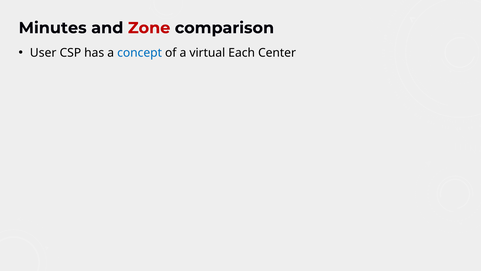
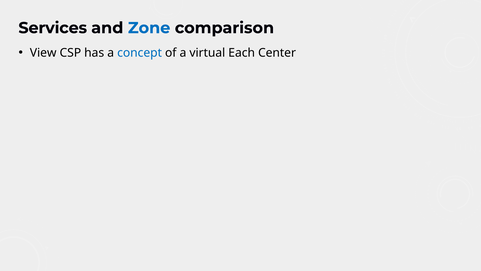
Minutes: Minutes -> Services
Zone colour: red -> blue
User: User -> View
